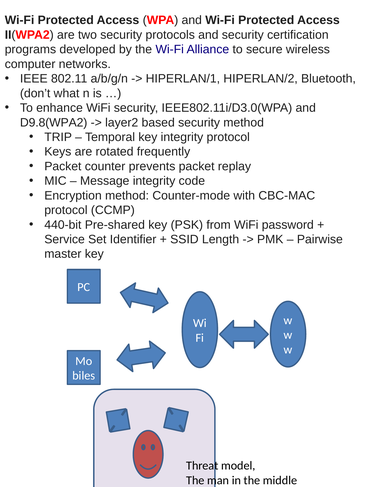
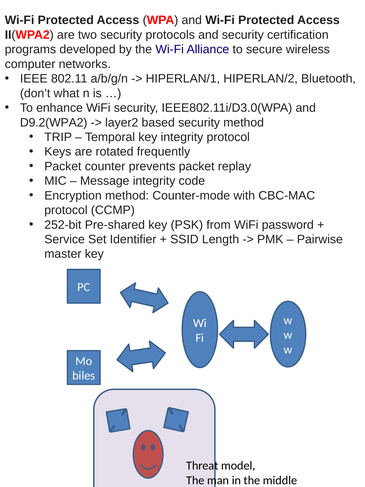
D9.8(WPA2: D9.8(WPA2 -> D9.2(WPA2
440-bit: 440-bit -> 252-bit
